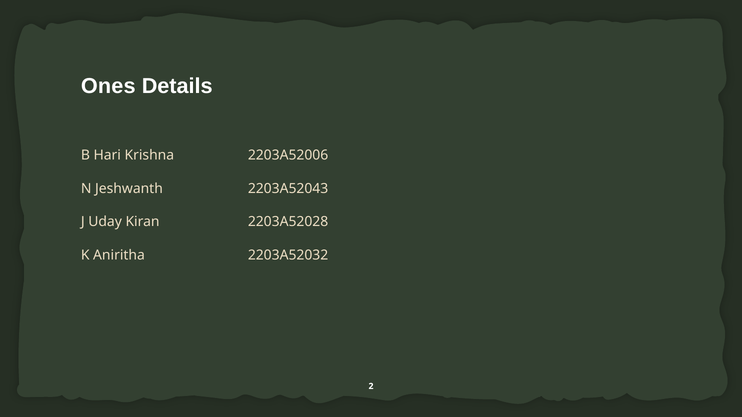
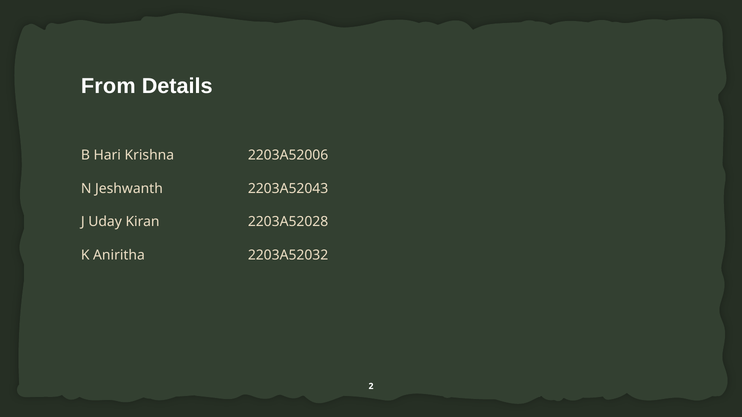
Ones: Ones -> From
